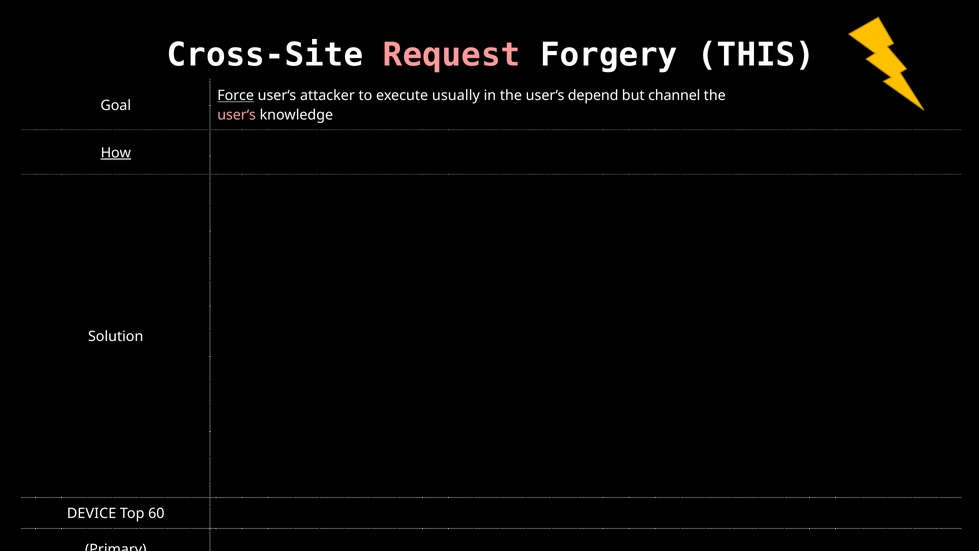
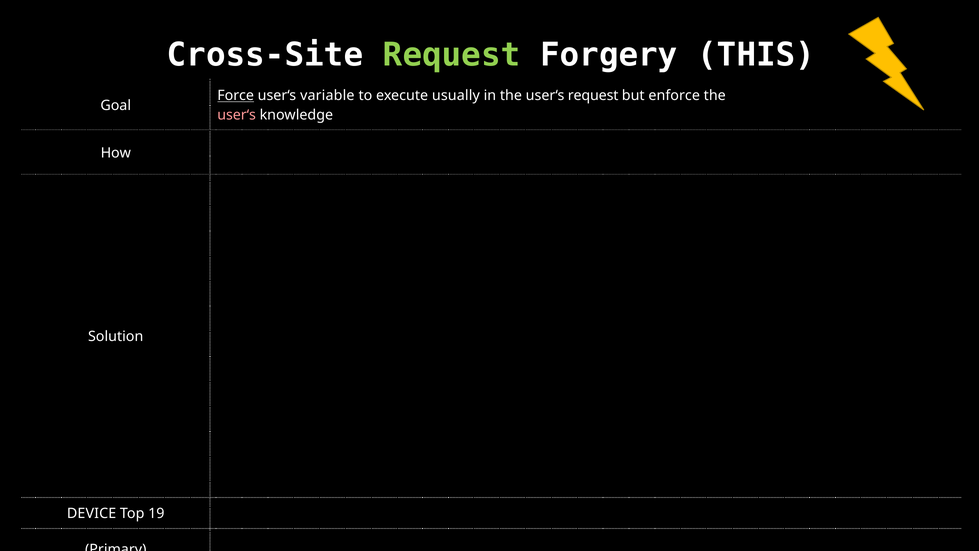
Request at (452, 55) colour: pink -> light green
attacker: attacker -> variable
user‘s depend: depend -> request
channel: channel -> enforce
How underline: present -> none
60: 60 -> 19
